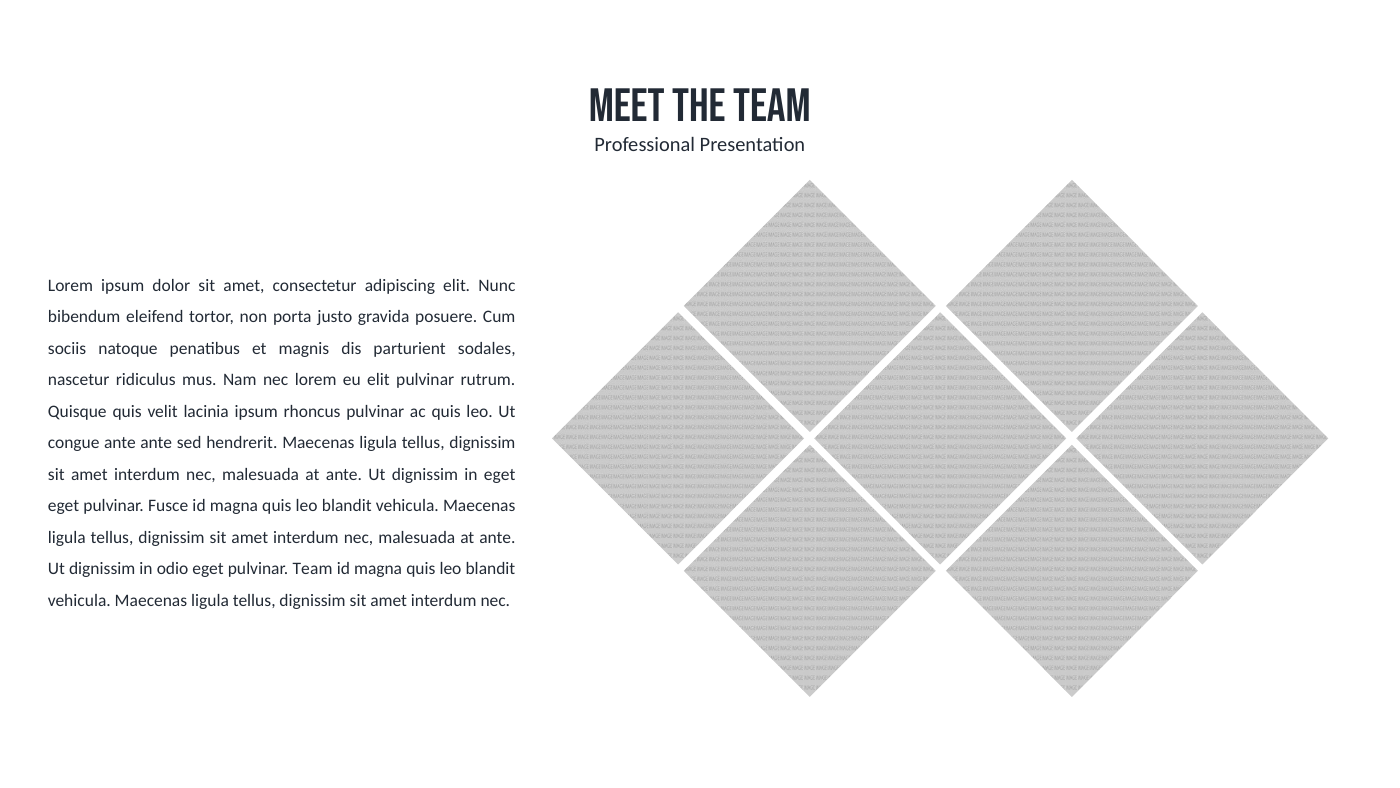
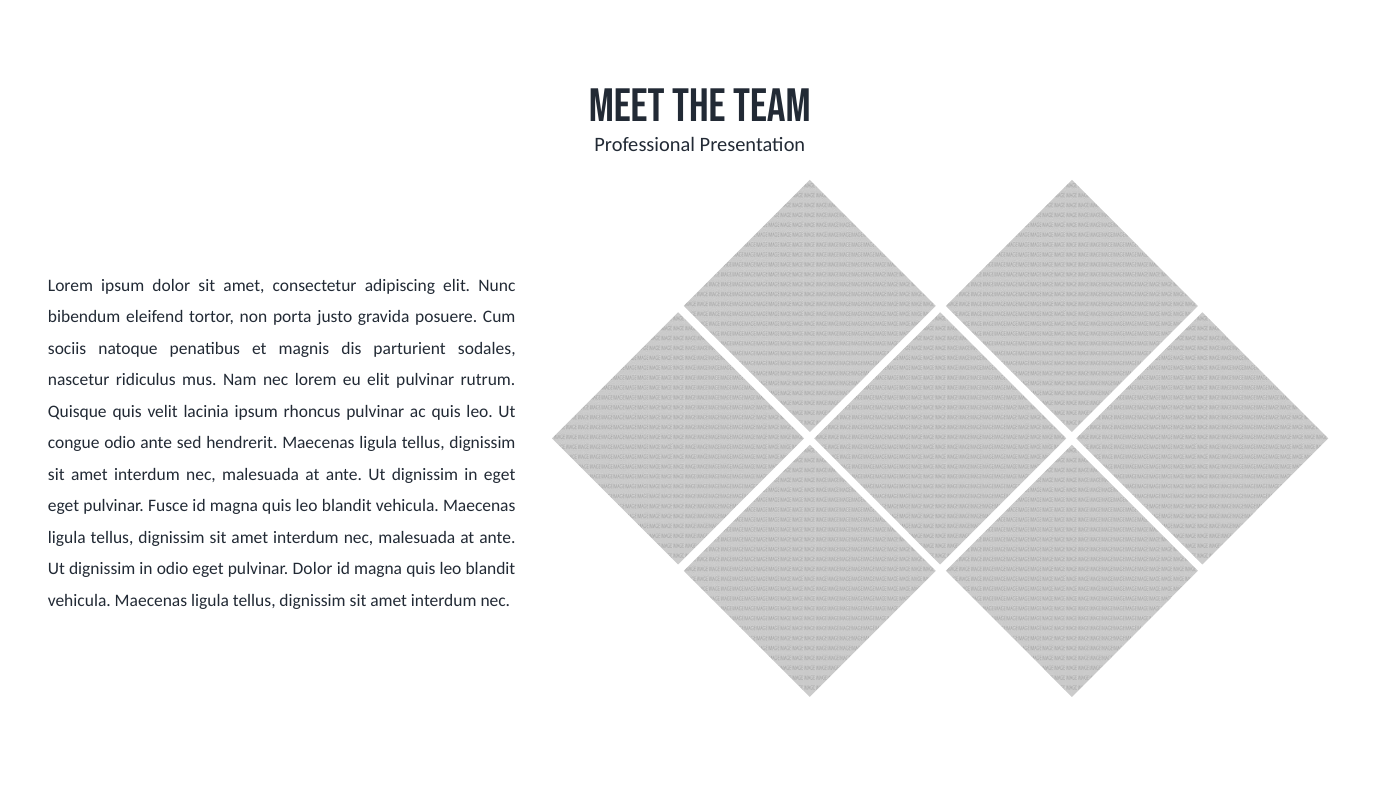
congue ante: ante -> odio
pulvinar Team: Team -> Dolor
